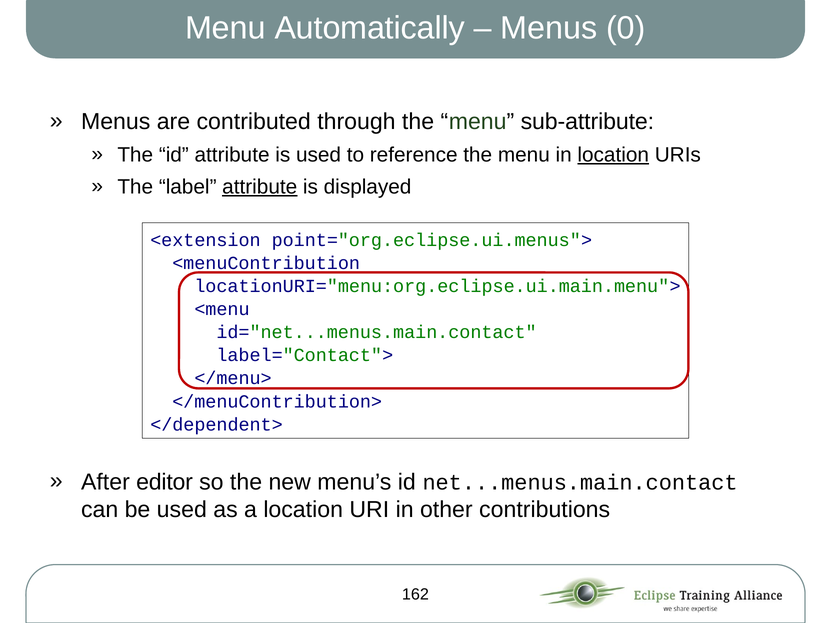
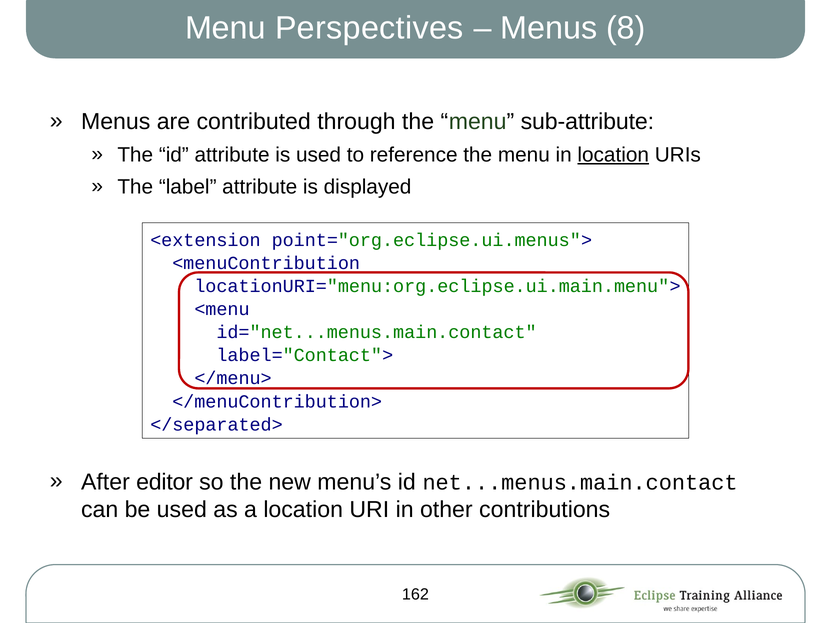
Automatically: Automatically -> Perspectives
0: 0 -> 8
attribute at (260, 187) underline: present -> none
</dependent>: </dependent> -> </separated>
